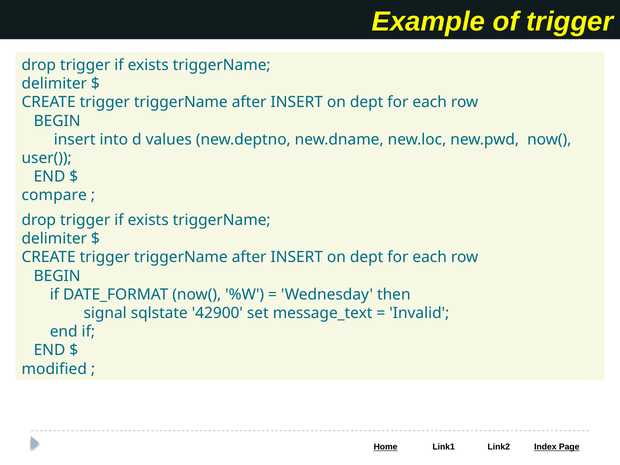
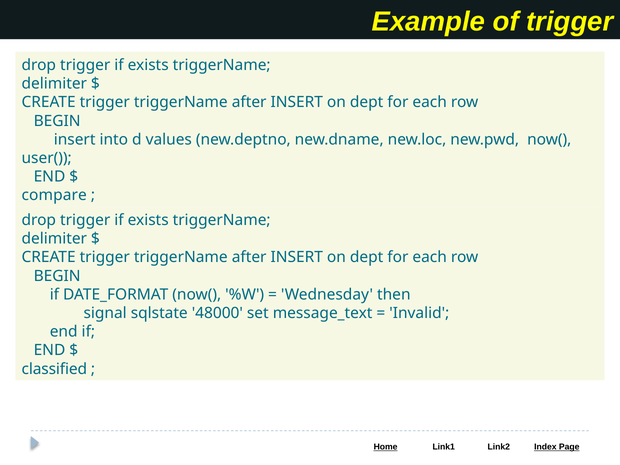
42900: 42900 -> 48000
modified: modified -> classified
